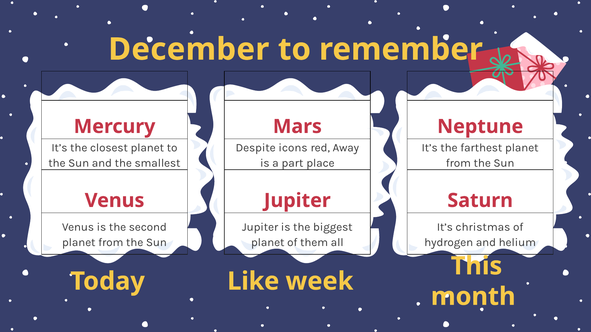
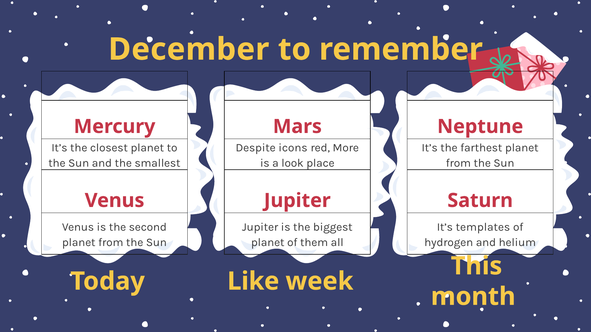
Away: Away -> More
part: part -> look
christmas: christmas -> templates
